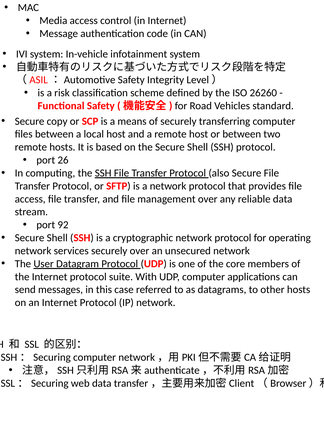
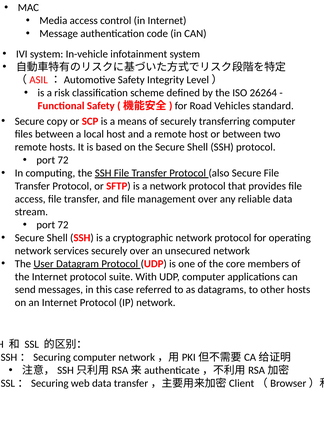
26260: 26260 -> 26264
26 at (63, 160): 26 -> 72
92 at (63, 225): 92 -> 72
